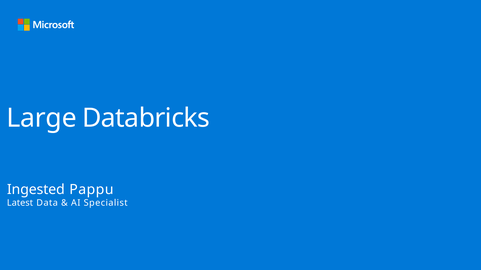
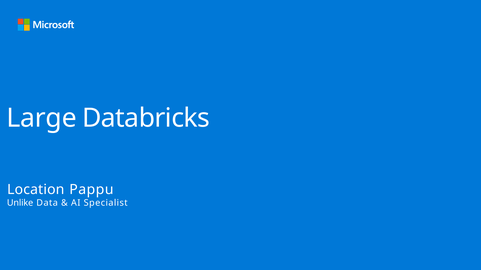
Ingested: Ingested -> Location
Latest: Latest -> Unlike
